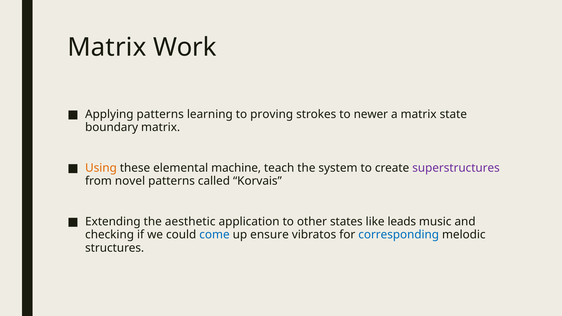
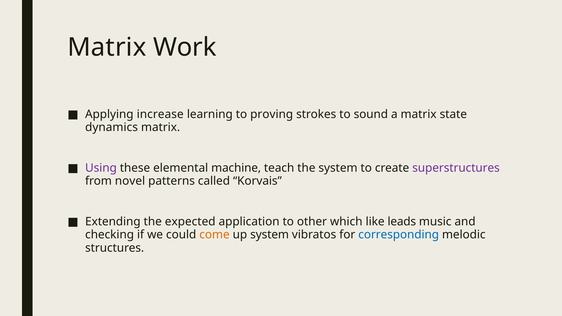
Applying patterns: patterns -> increase
newer: newer -> sound
boundary: boundary -> dynamics
Using colour: orange -> purple
aesthetic: aesthetic -> expected
states: states -> which
come colour: blue -> orange
up ensure: ensure -> system
